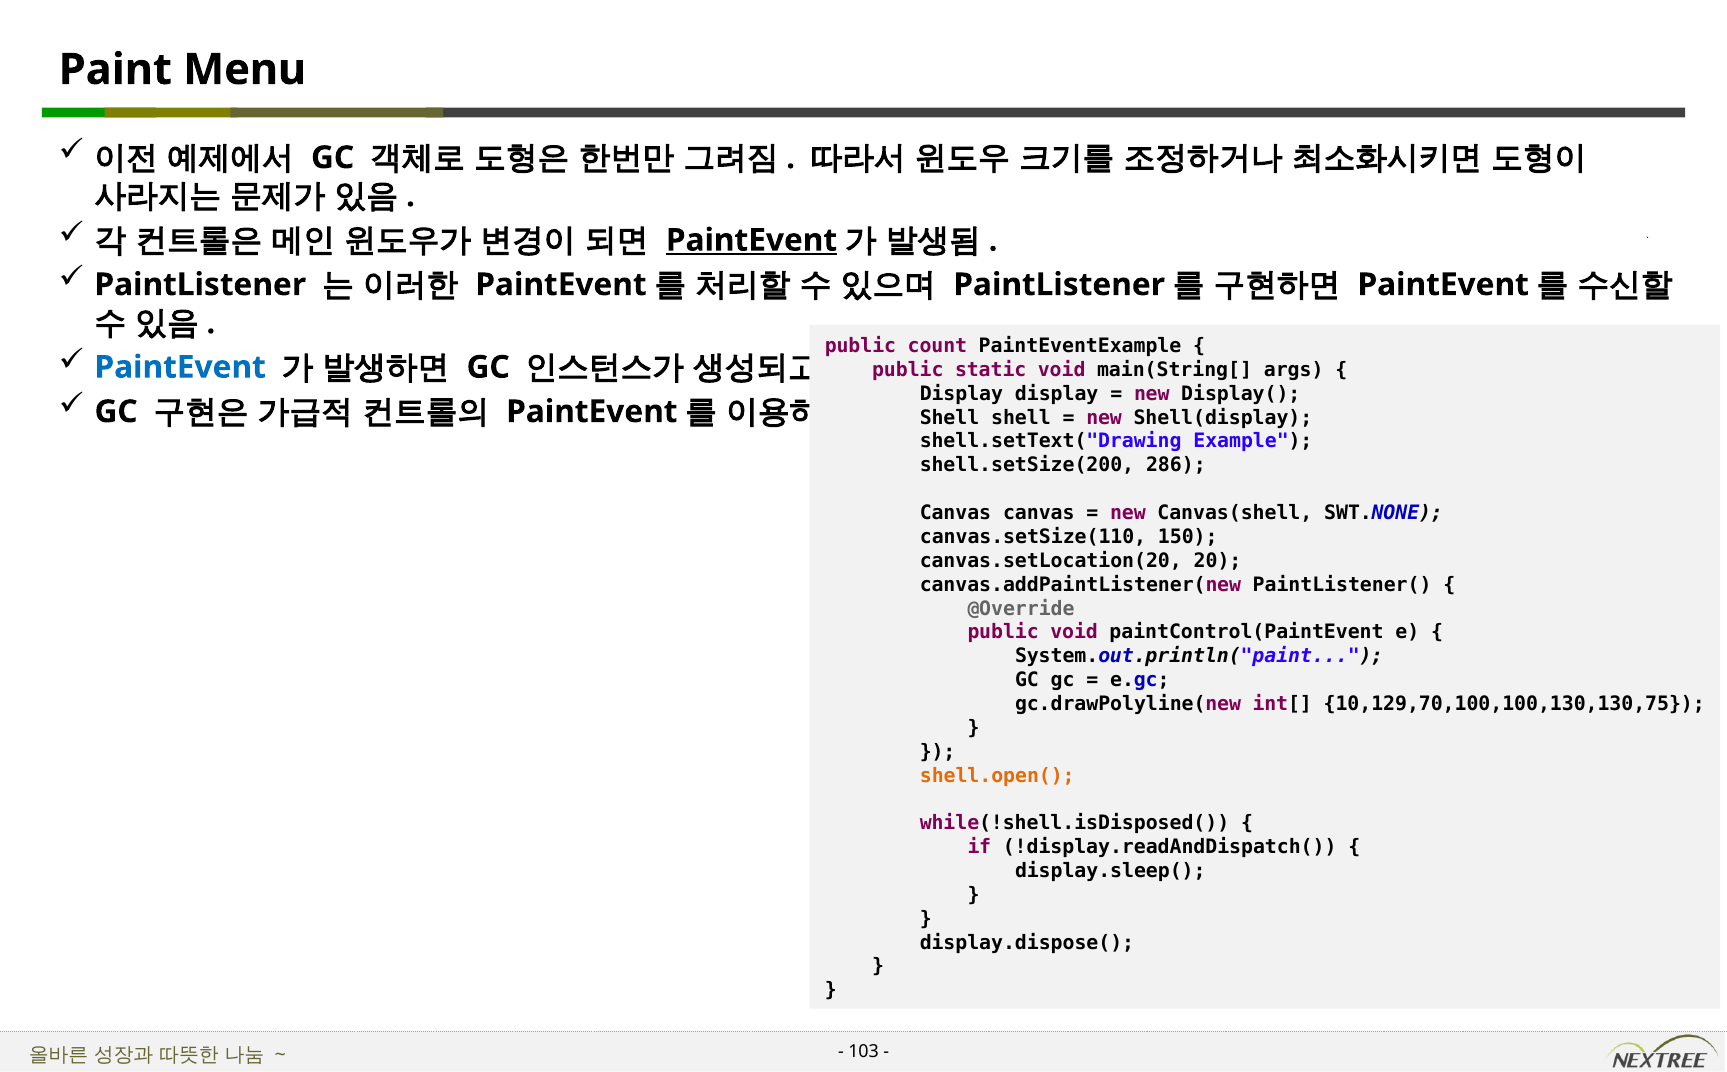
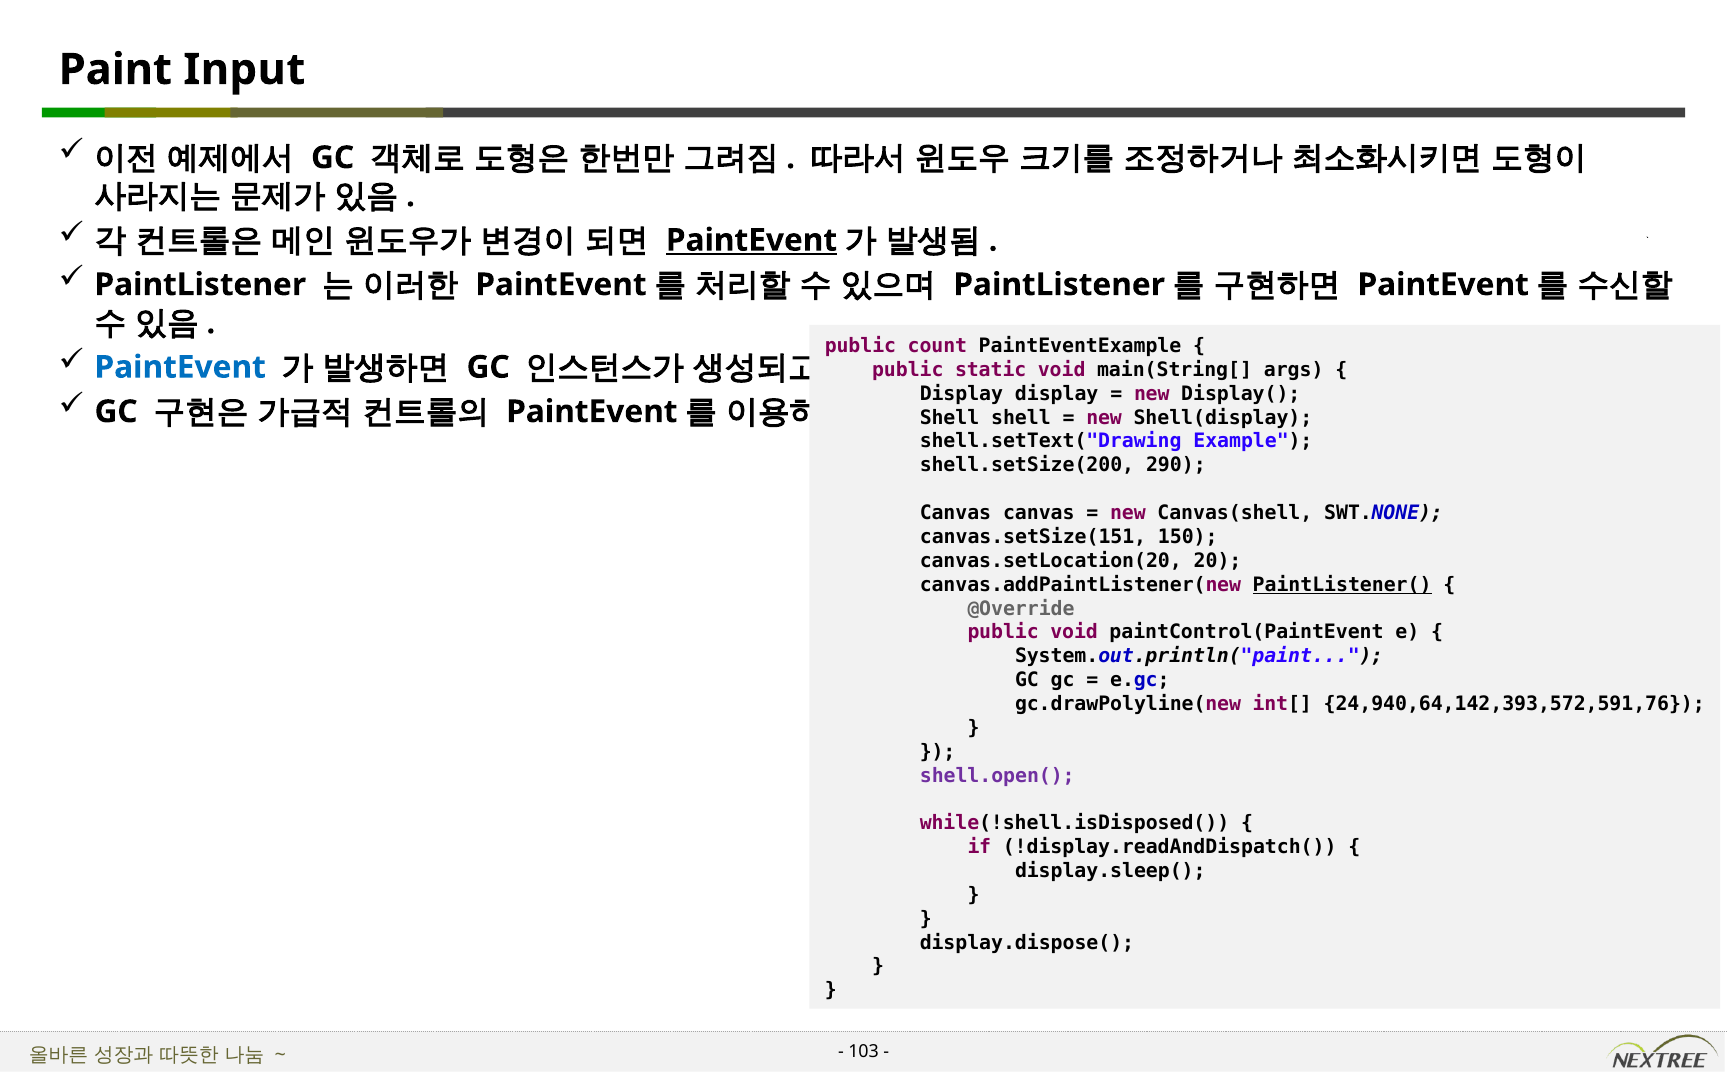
Menu: Menu -> Input
286: 286 -> 290
canvas.setSize(110: canvas.setSize(110 -> canvas.setSize(151
PaintListener( underline: none -> present
10,129,70,100,100,130,130,75: 10,129,70,100,100,130,130,75 -> 24,940,64,142,393,572,591,76
shell.open( colour: orange -> purple
